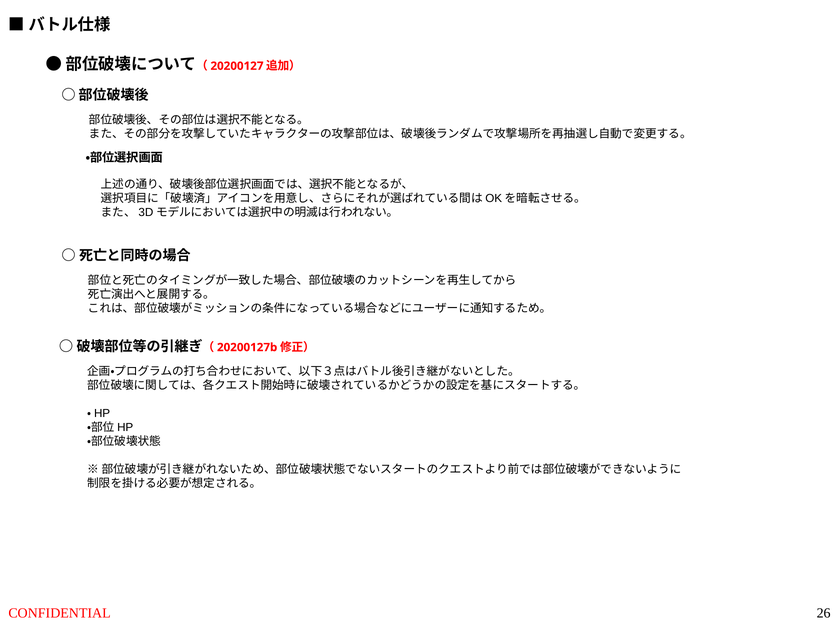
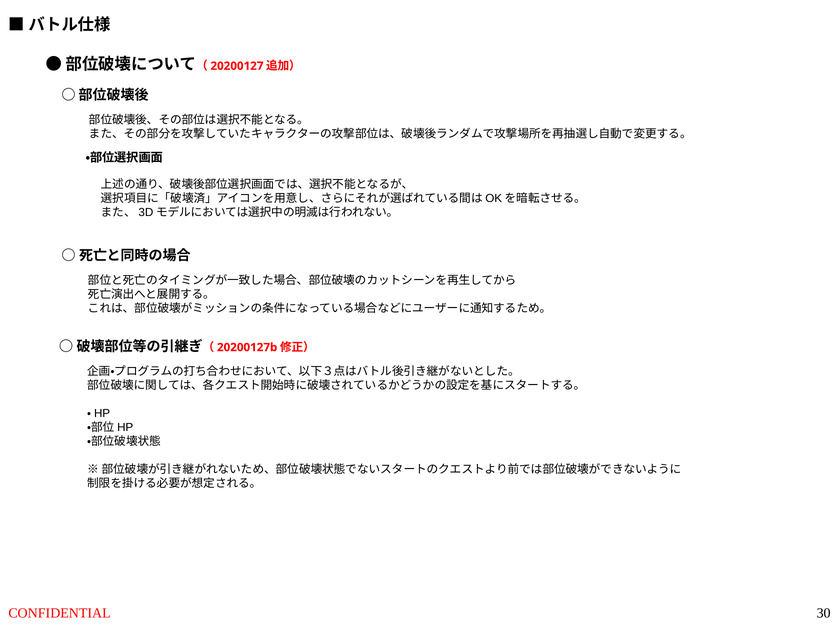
26: 26 -> 30
